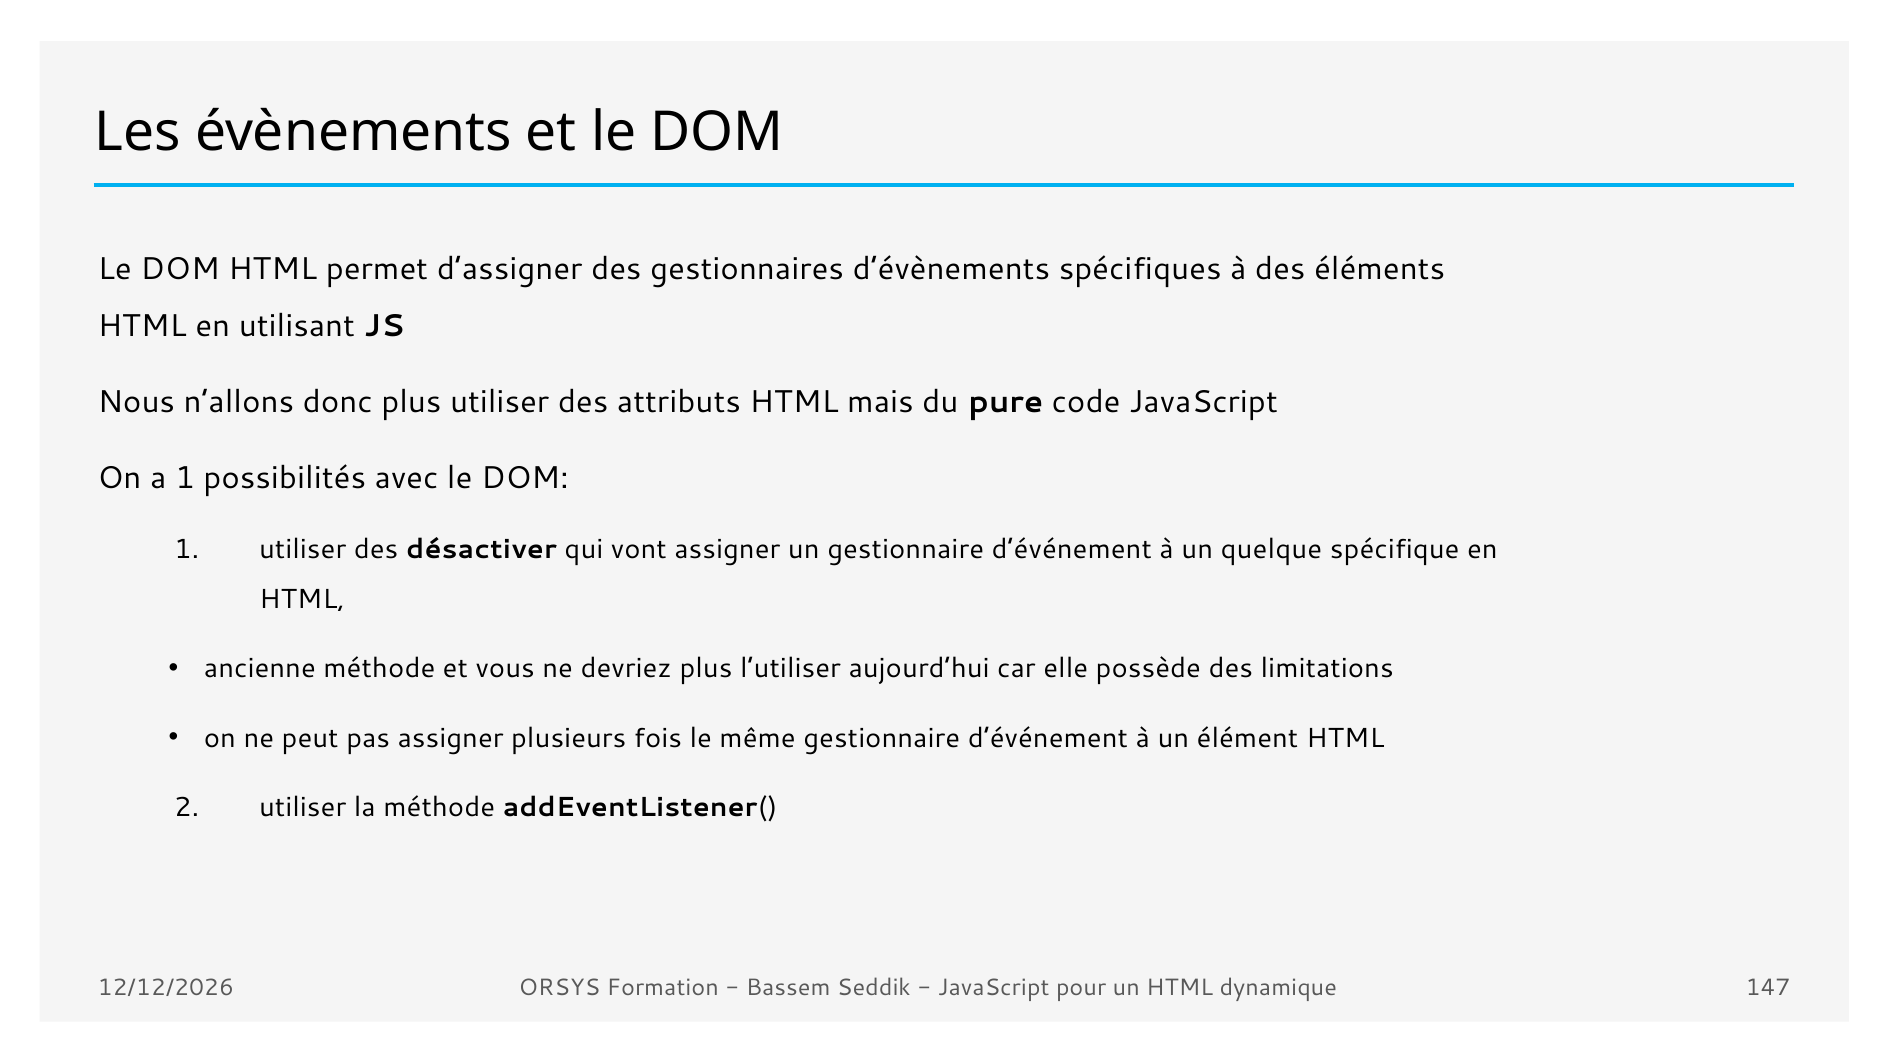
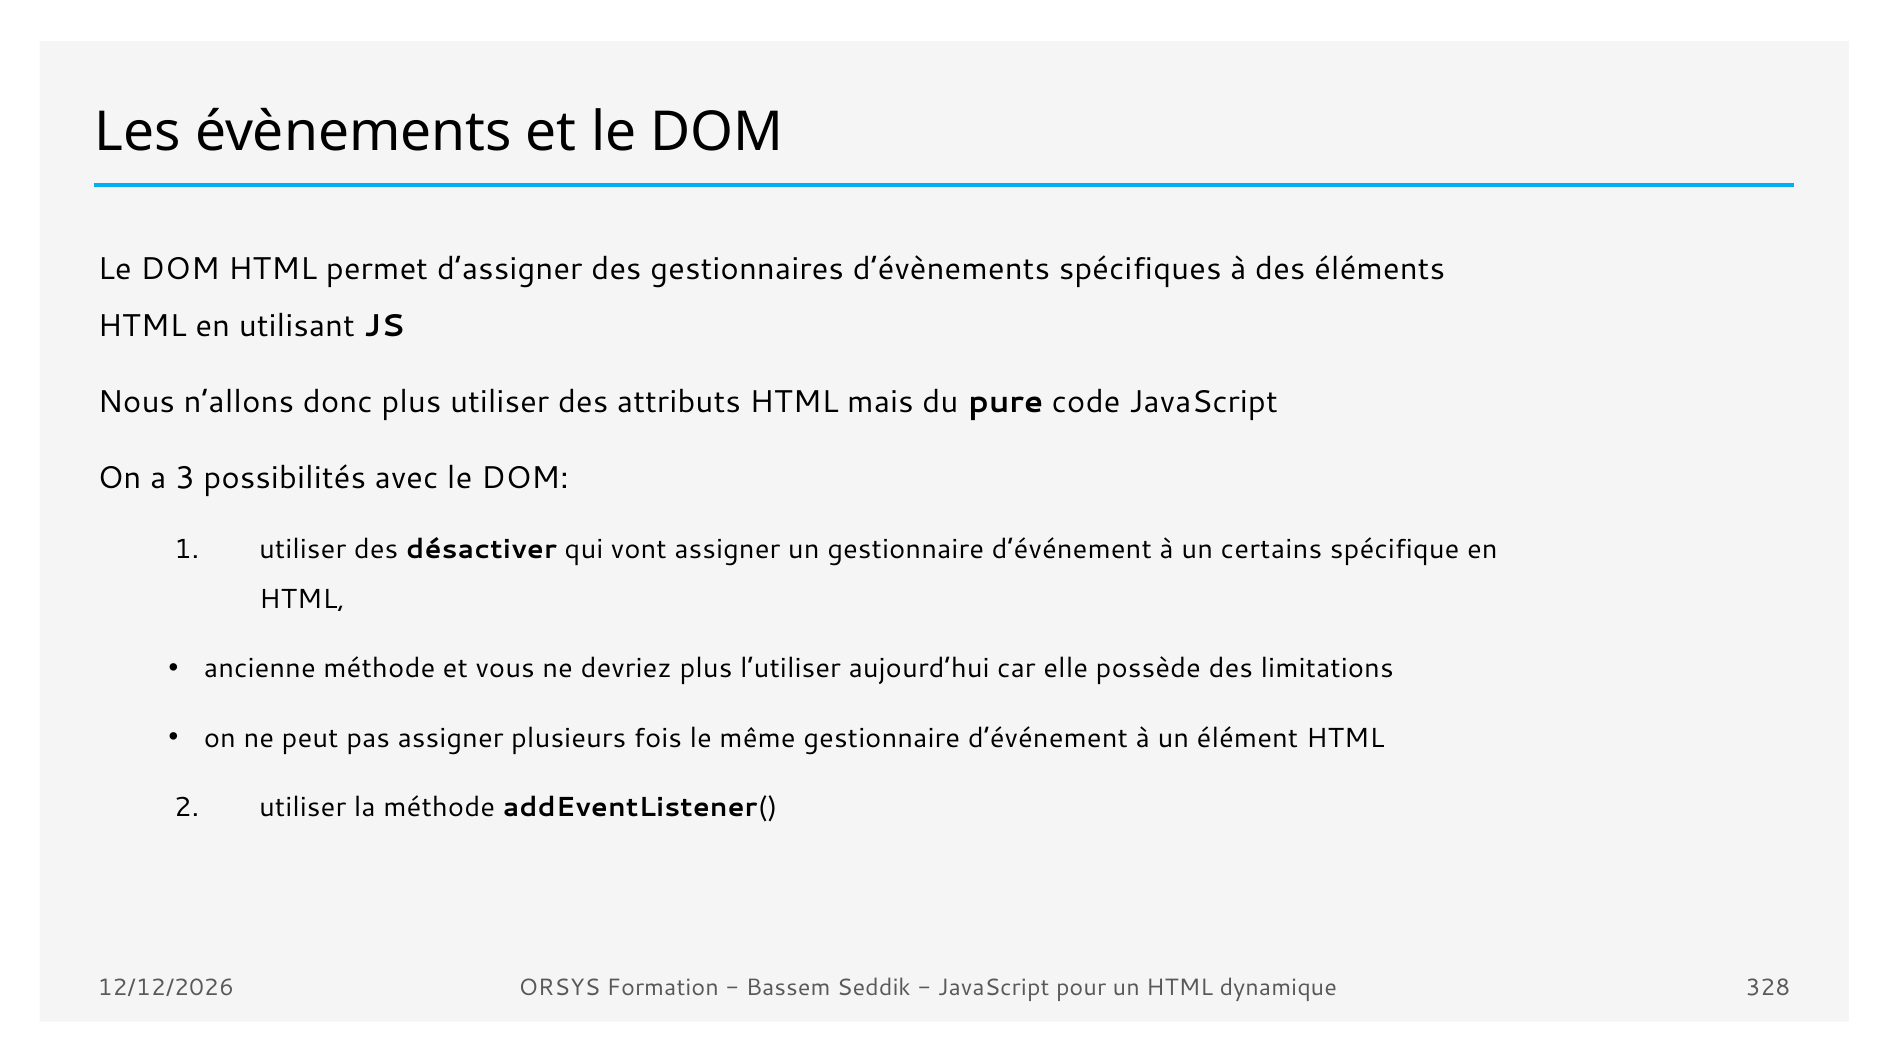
a 1: 1 -> 3
quelque: quelque -> certains
147: 147 -> 328
